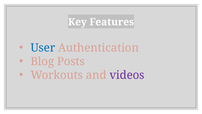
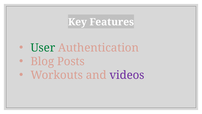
User colour: blue -> green
